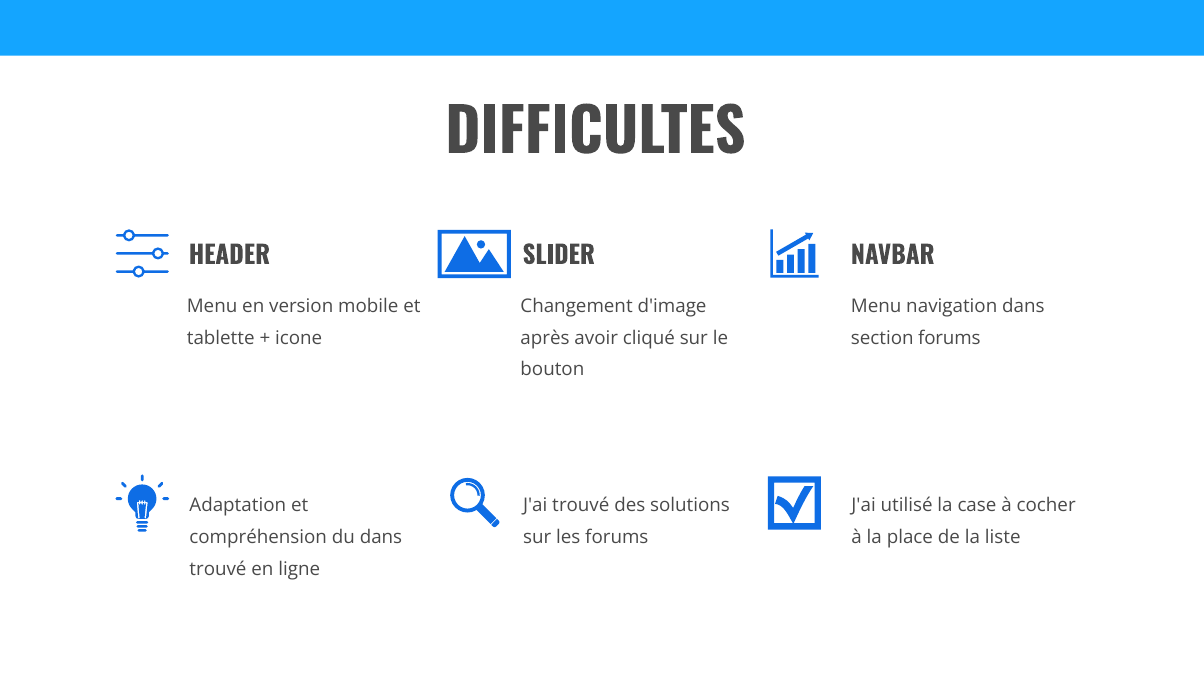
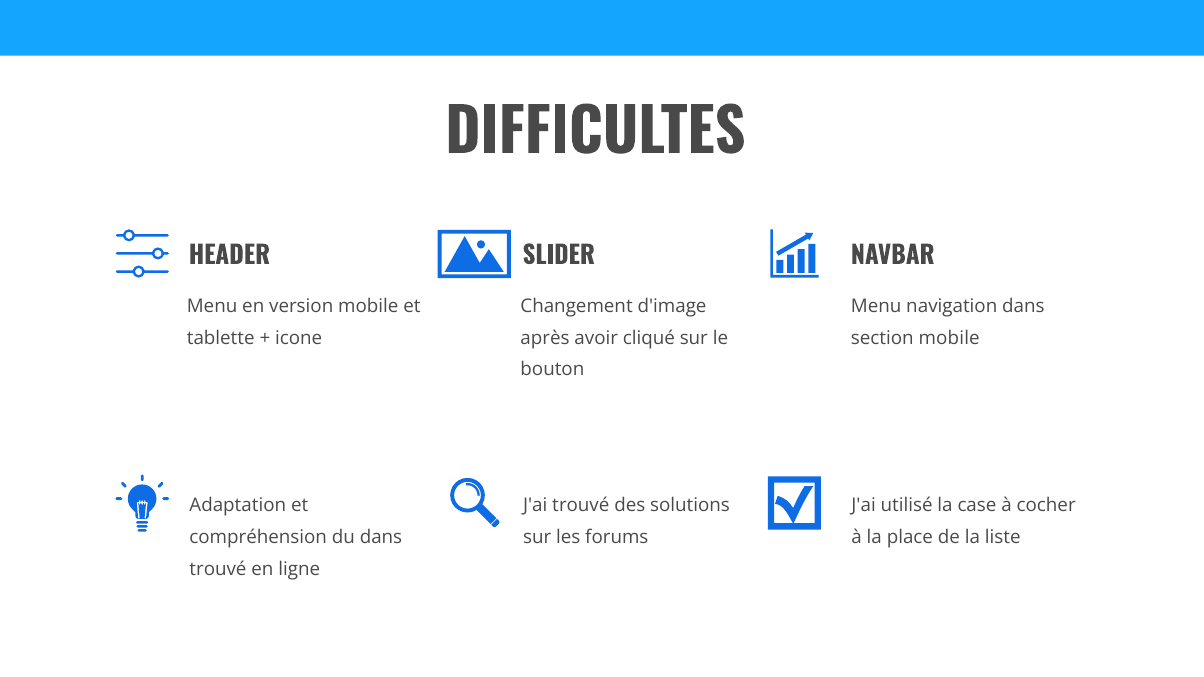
section forums: forums -> mobile
